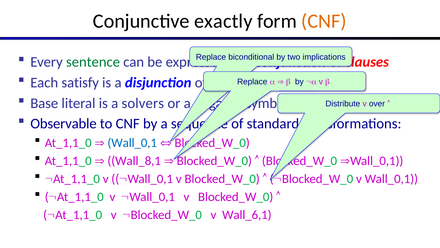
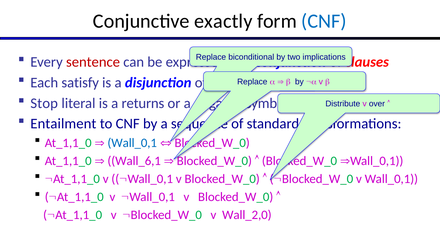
CNF at (324, 21) colour: orange -> blue
sentence colour: green -> red
Base: Base -> Stop
solvers: solvers -> returns
Observable: Observable -> Entailment
Wall_8,1: Wall_8,1 -> Wall_6,1
Wall_6,1: Wall_6,1 -> Wall_2,0
